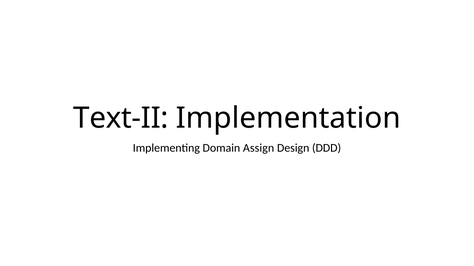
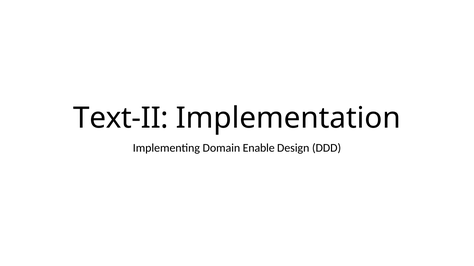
Assign: Assign -> Enable
